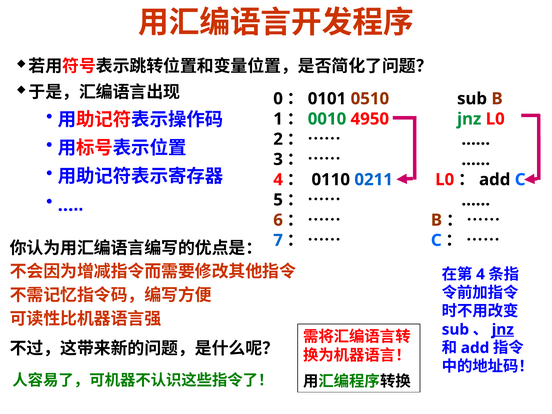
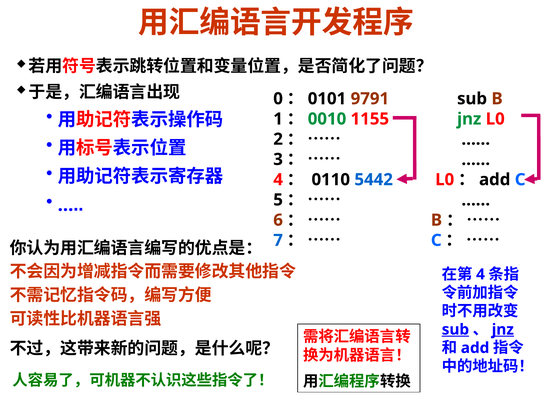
0510: 0510 -> 9791
4950: 4950 -> 1155
0211: 0211 -> 5442
sub at (455, 330) underline: none -> present
